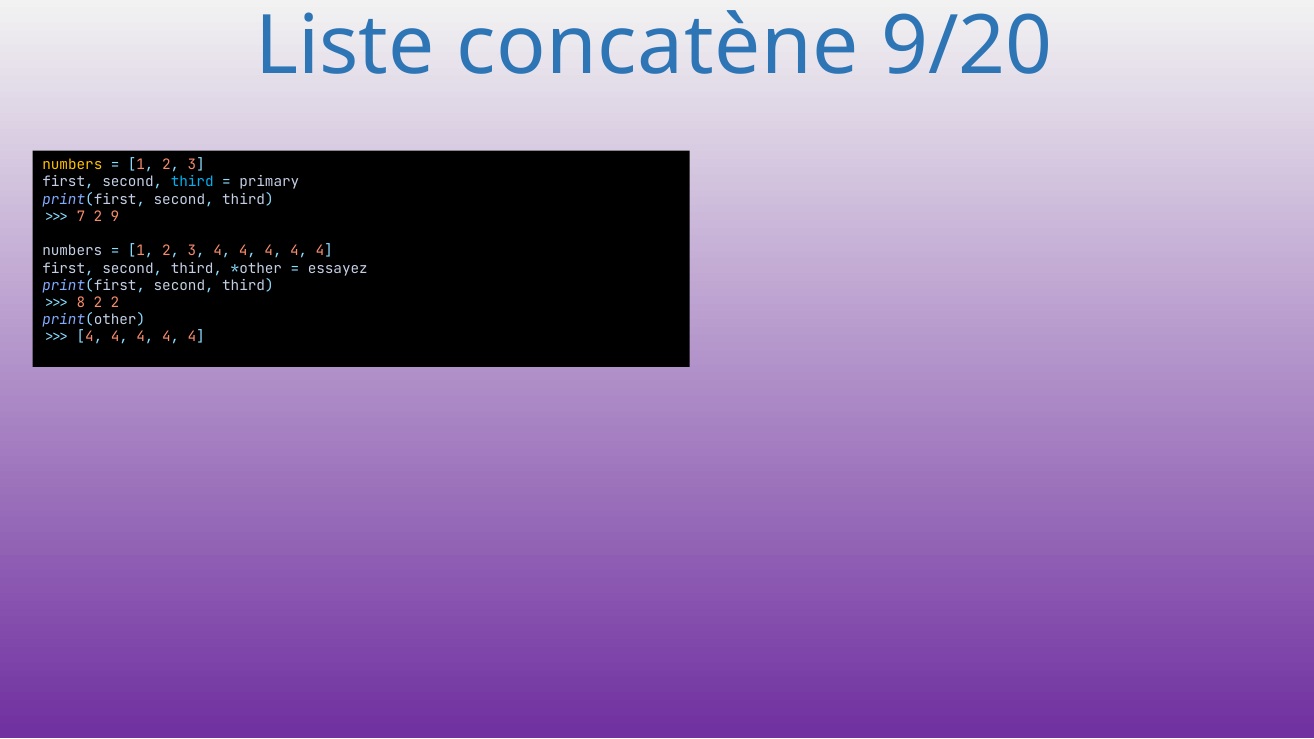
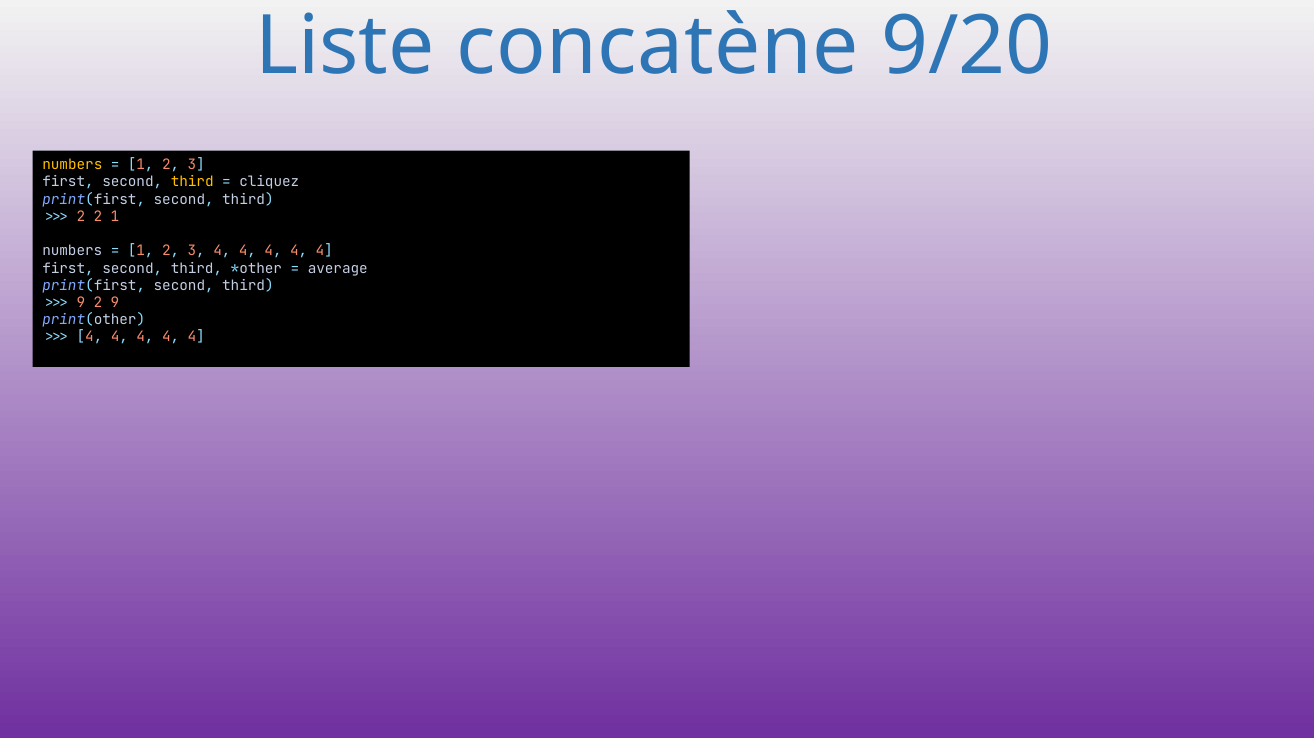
third at (192, 182) colour: light blue -> yellow
primary: primary -> cliquez
7 at (81, 217): 7 -> 2
2 9: 9 -> 1
essayez: essayez -> average
8 at (81, 303): 8 -> 9
2 2: 2 -> 9
